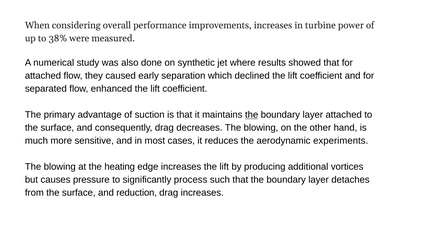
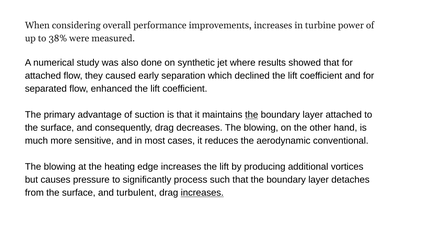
experiments: experiments -> conventional
reduction: reduction -> turbulent
increases at (202, 193) underline: none -> present
